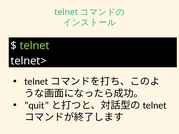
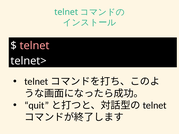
telnet at (35, 46) colour: light green -> pink
